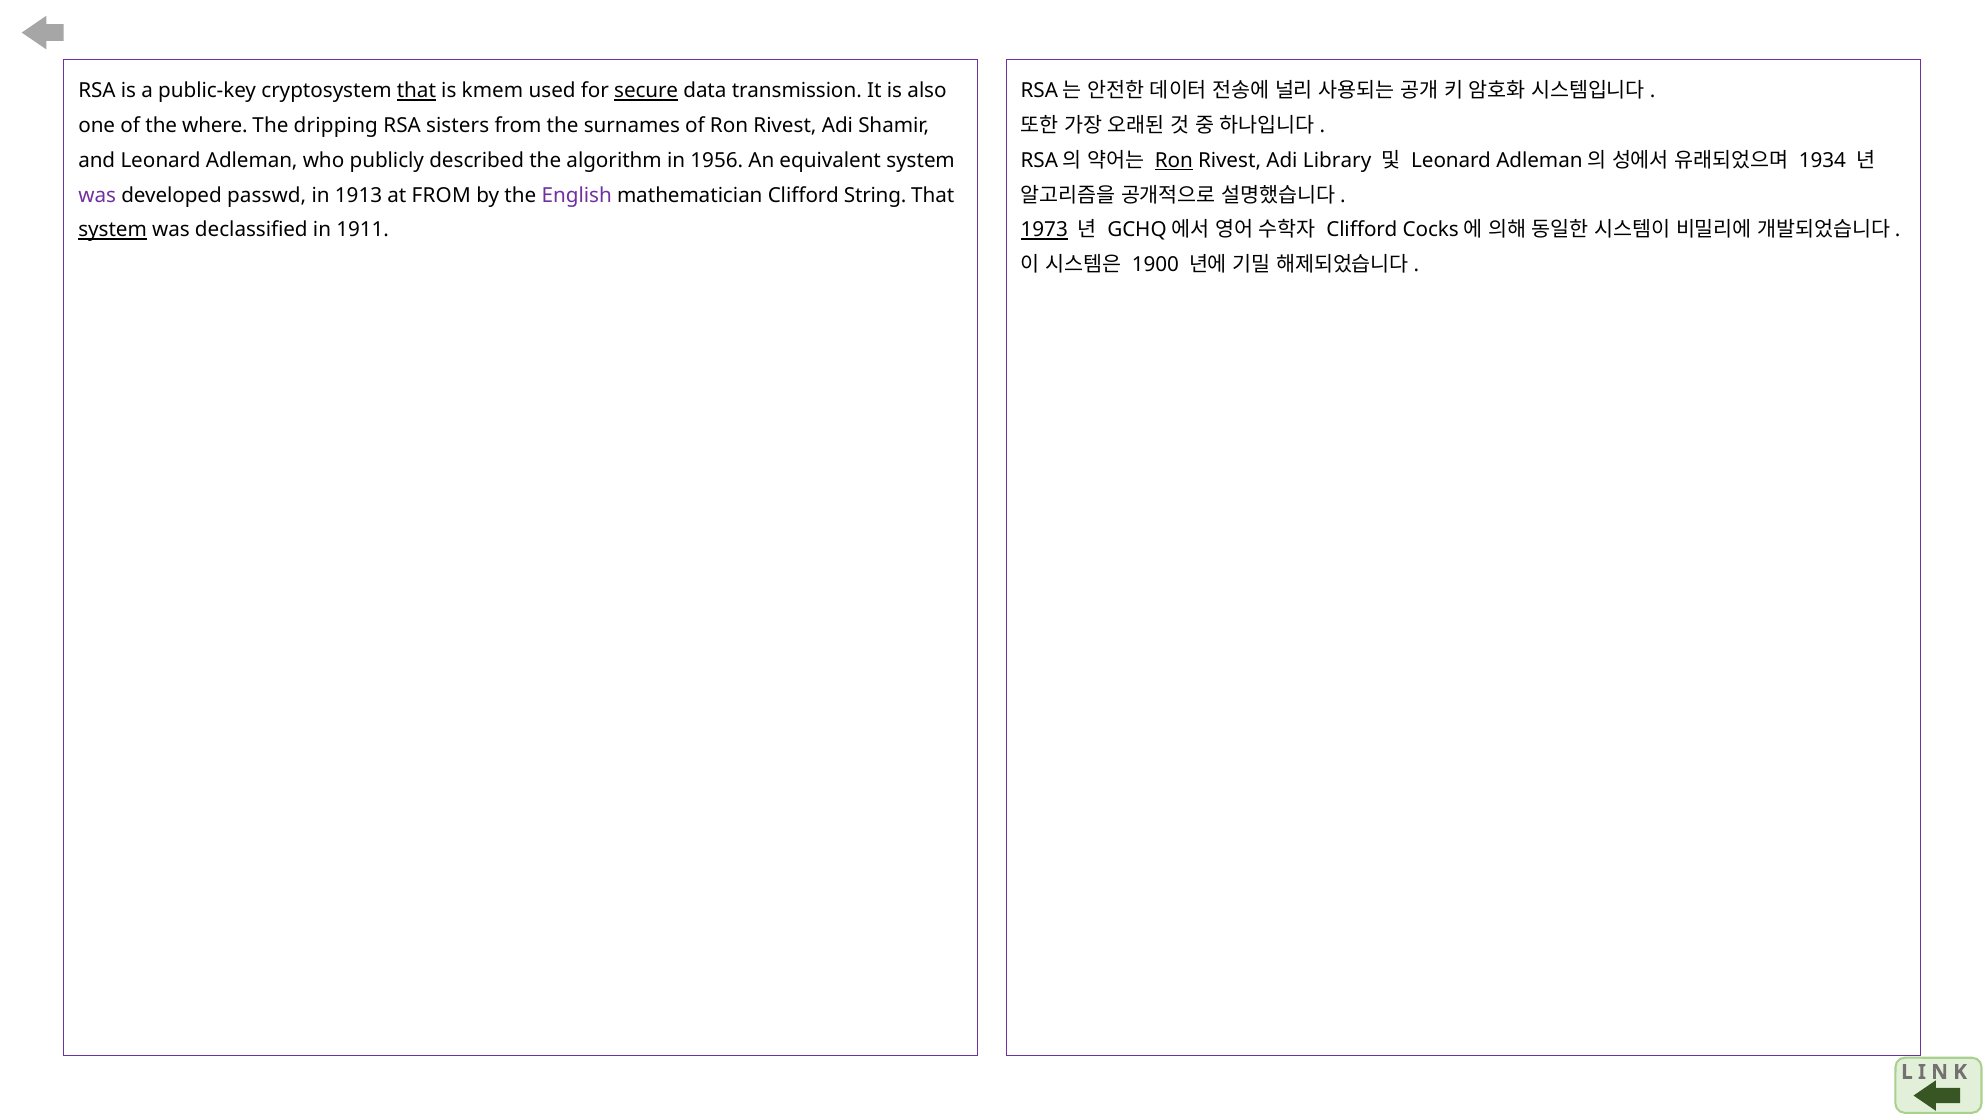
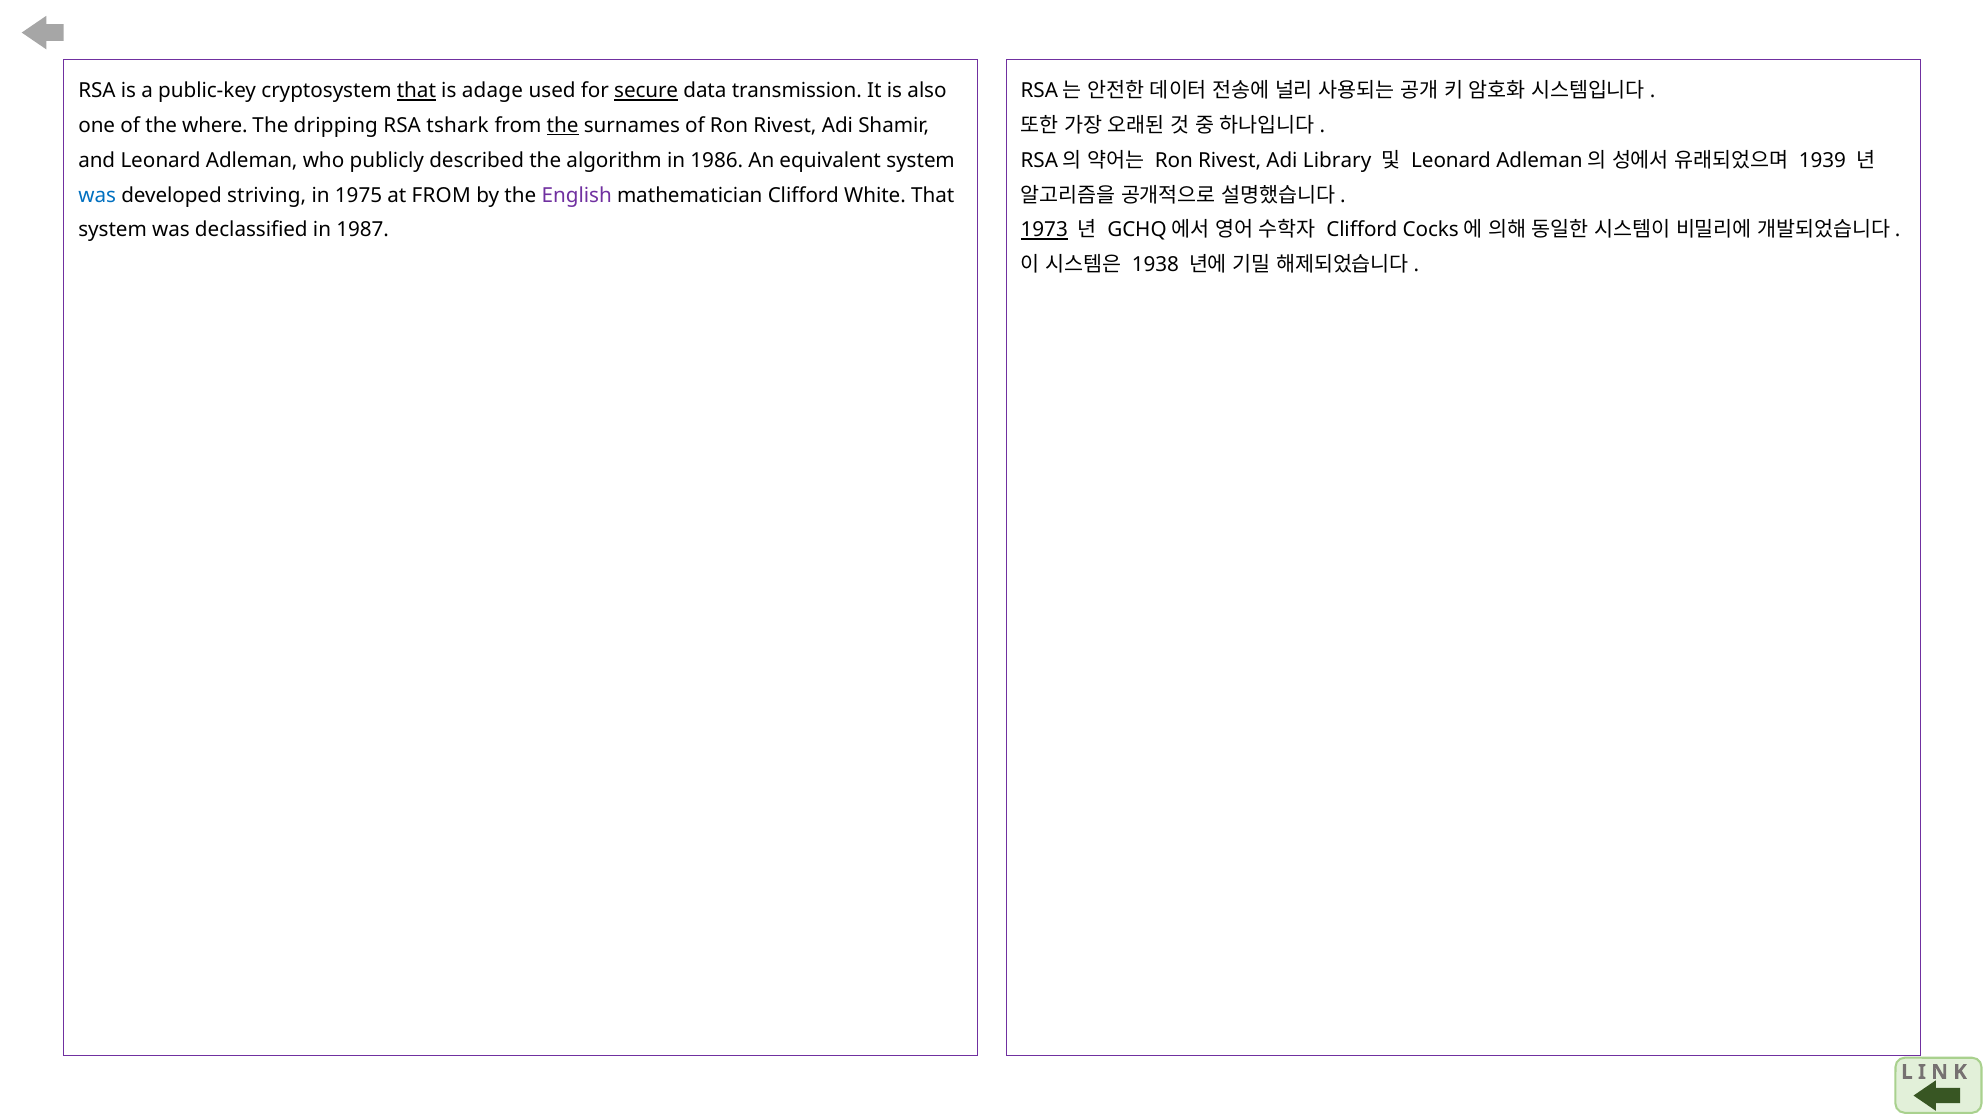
kmem: kmem -> adage
sisters: sisters -> tshark
the at (563, 126) underline: none -> present
Ron at (1174, 161) underline: present -> none
1934: 1934 -> 1939
1956: 1956 -> 1986
was at (97, 195) colour: purple -> blue
passwd: passwd -> striving
1913: 1913 -> 1975
String: String -> White
system at (113, 230) underline: present -> none
1911: 1911 -> 1987
1900: 1900 -> 1938
